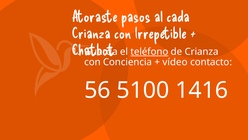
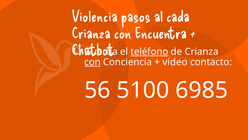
Atoraste: Atoraste -> Violencia
Irrepetible: Irrepetible -> Encuentra
con at (92, 62) underline: none -> present
1416: 1416 -> 6985
